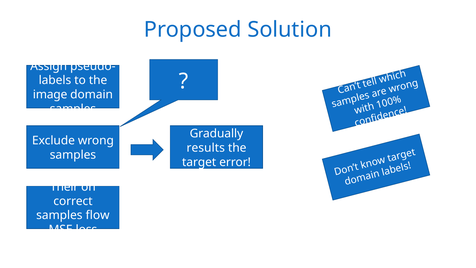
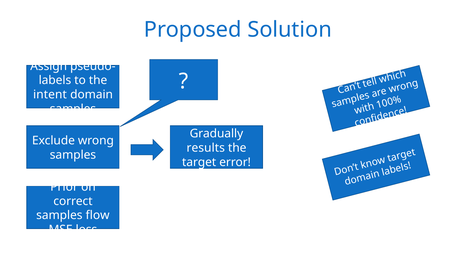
image: image -> intent
Their: Their -> Prior
